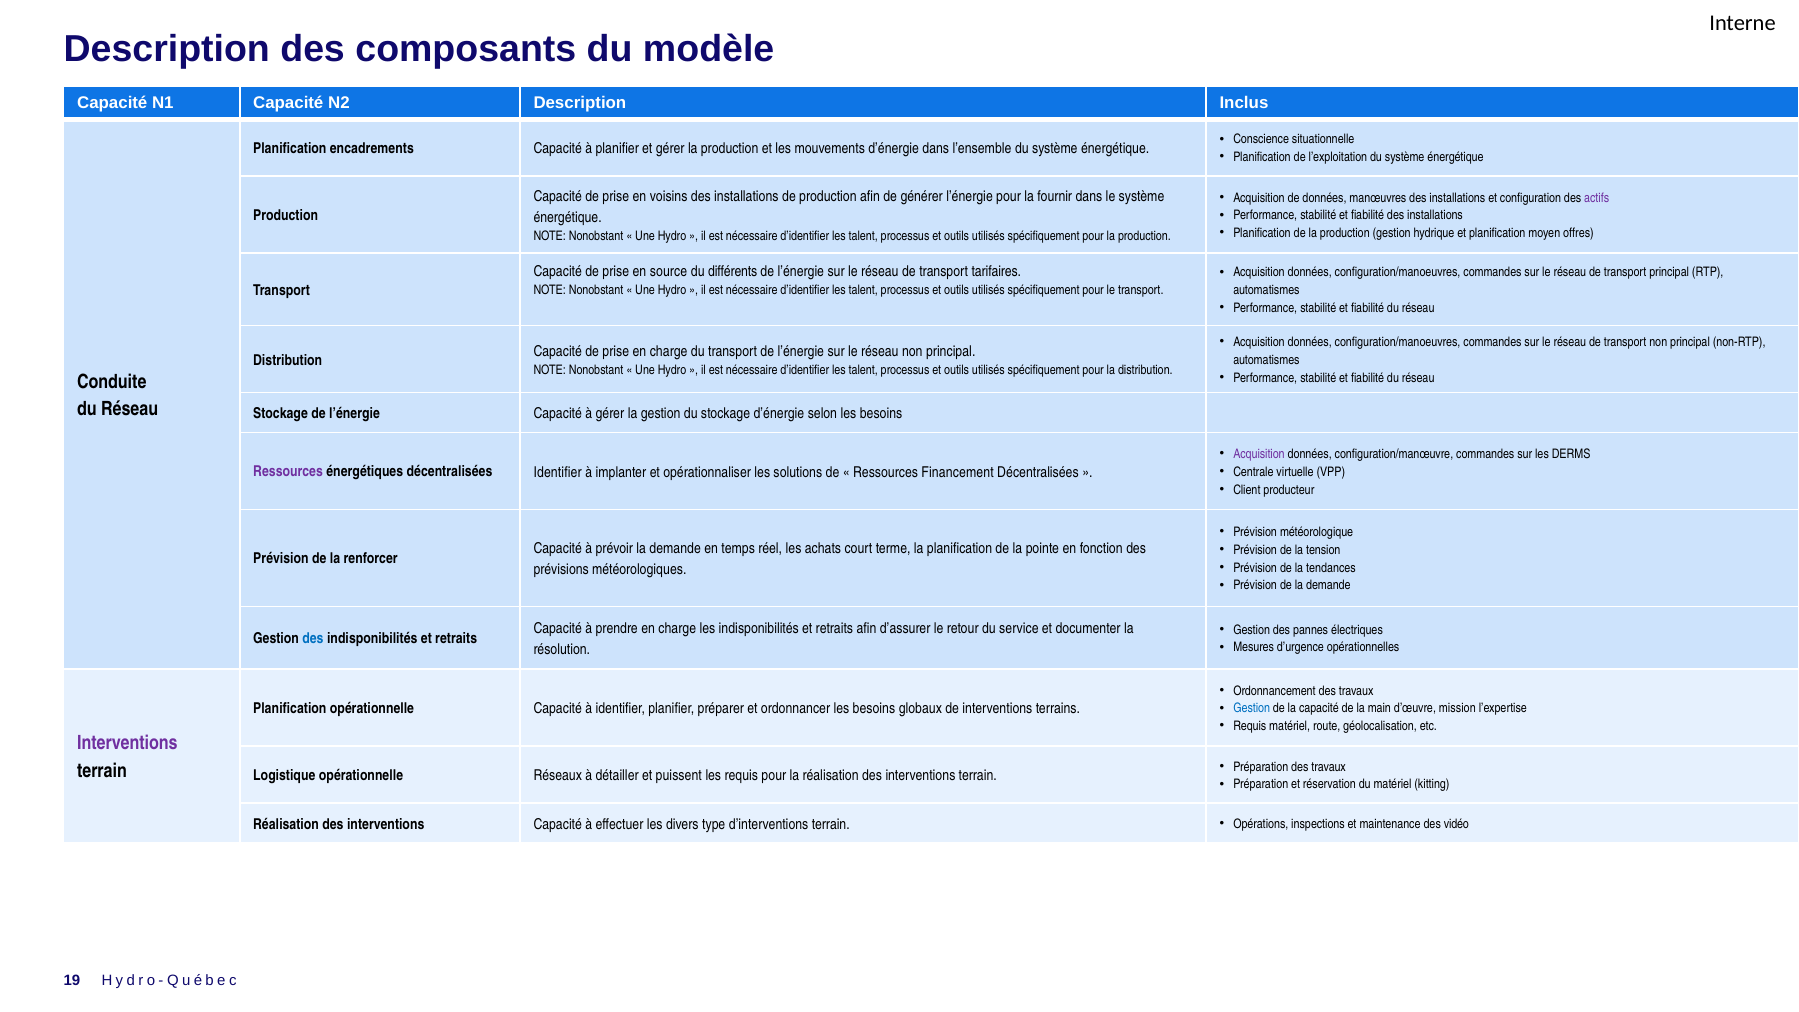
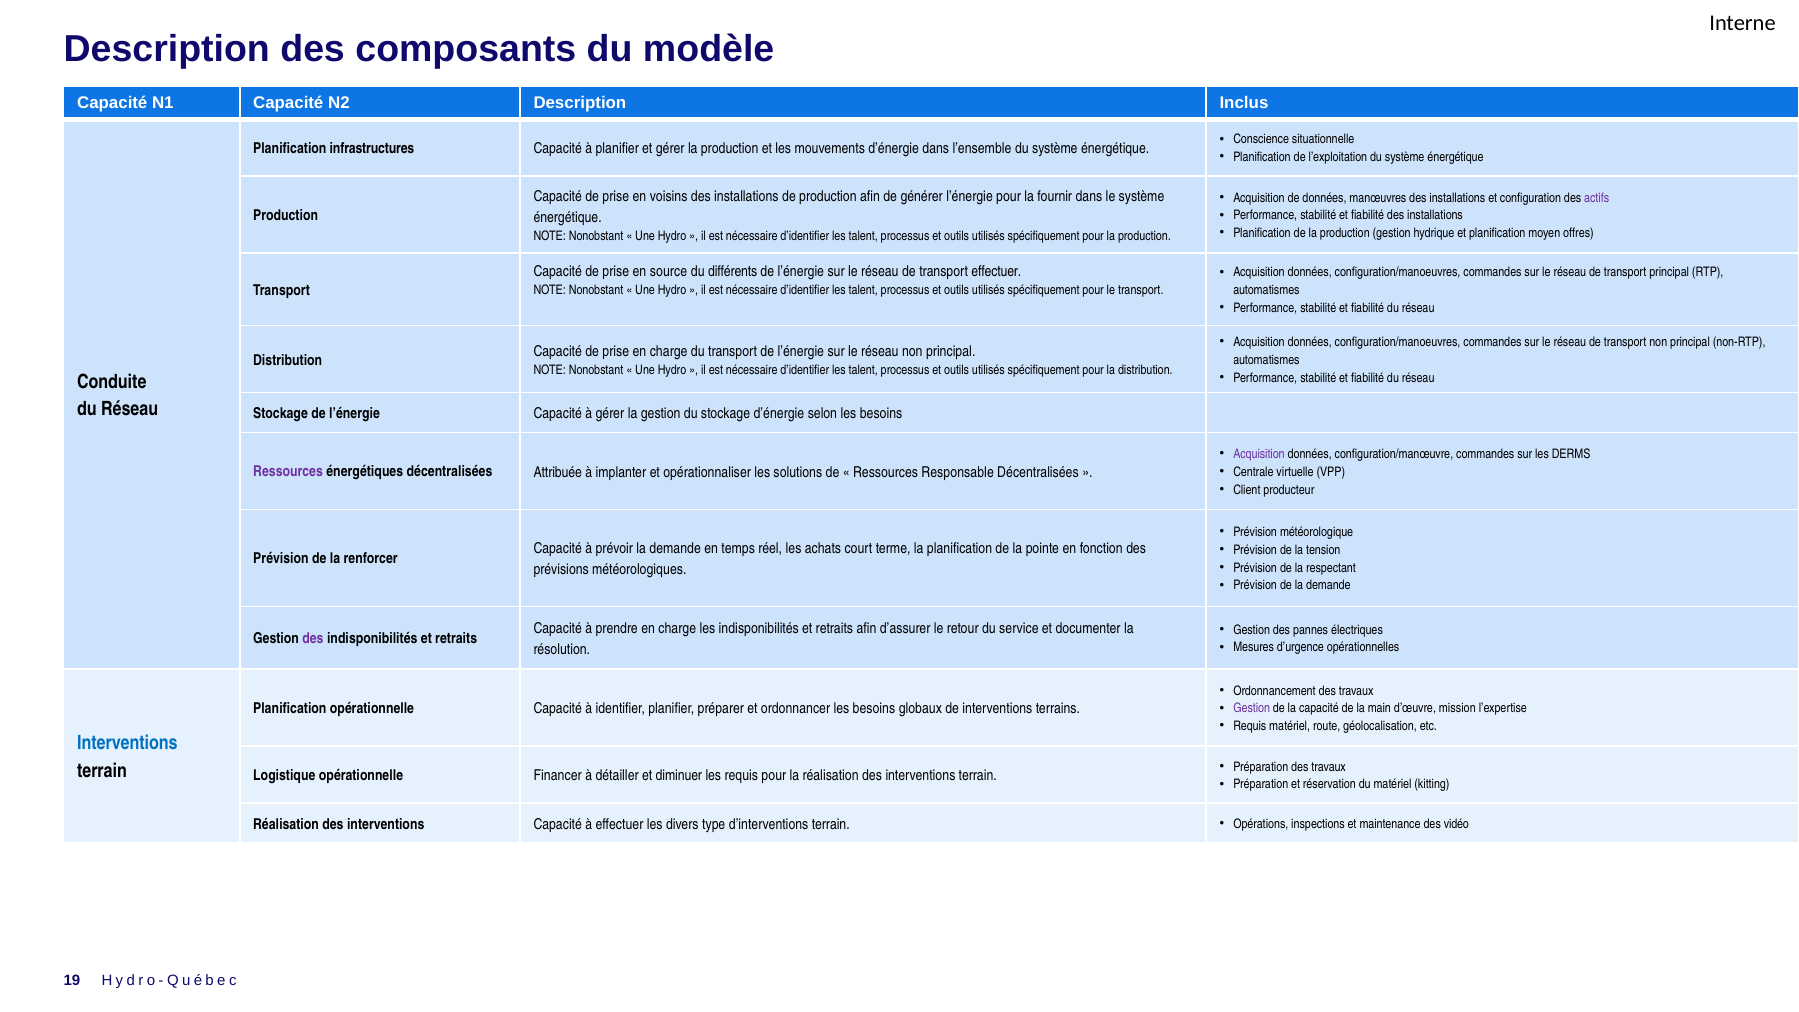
encadrements: encadrements -> infrastructures
transport tarifaires: tarifaires -> effectuer
décentralisées Identifier: Identifier -> Attribuée
Financement: Financement -> Responsable
tendances: tendances -> respectant
des at (313, 639) colour: blue -> purple
Gestion at (1252, 709) colour: blue -> purple
Interventions at (127, 743) colour: purple -> blue
Réseaux: Réseaux -> Financer
puissent: puissent -> diminuer
